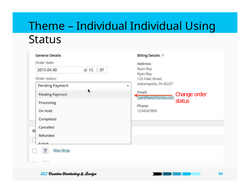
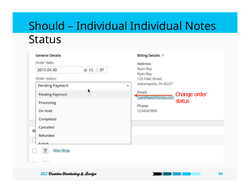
Theme: Theme -> Should
Using: Using -> Notes
